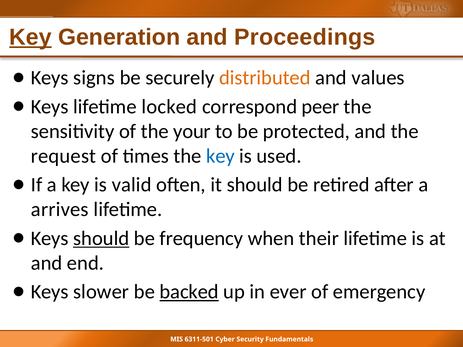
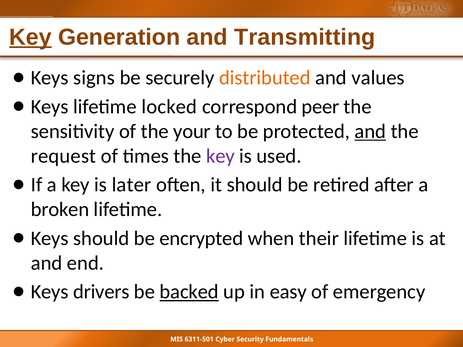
Proceedings: Proceedings -> Transmitting
and at (370, 131) underline: none -> present
key at (220, 156) colour: blue -> purple
valid: valid -> later
arrives: arrives -> broken
should at (101, 239) underline: present -> none
frequency: frequency -> encrypted
slower: slower -> drivers
ever: ever -> easy
